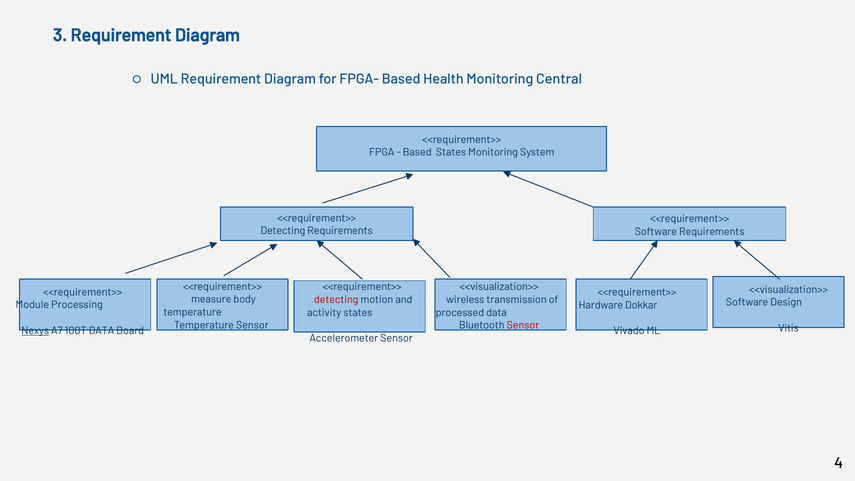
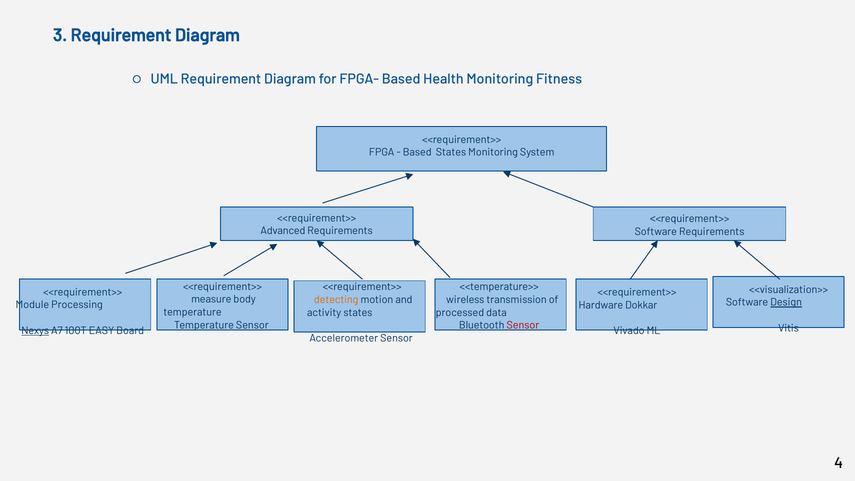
Central: Central -> Fitness
Detecting at (283, 231): Detecting -> Advanced
<<visualization>> at (499, 287): <<visualization>> -> <<temperature>>
detecting at (336, 300) colour: red -> orange
Design underline: none -> present
100T DATA: DATA -> EASY
